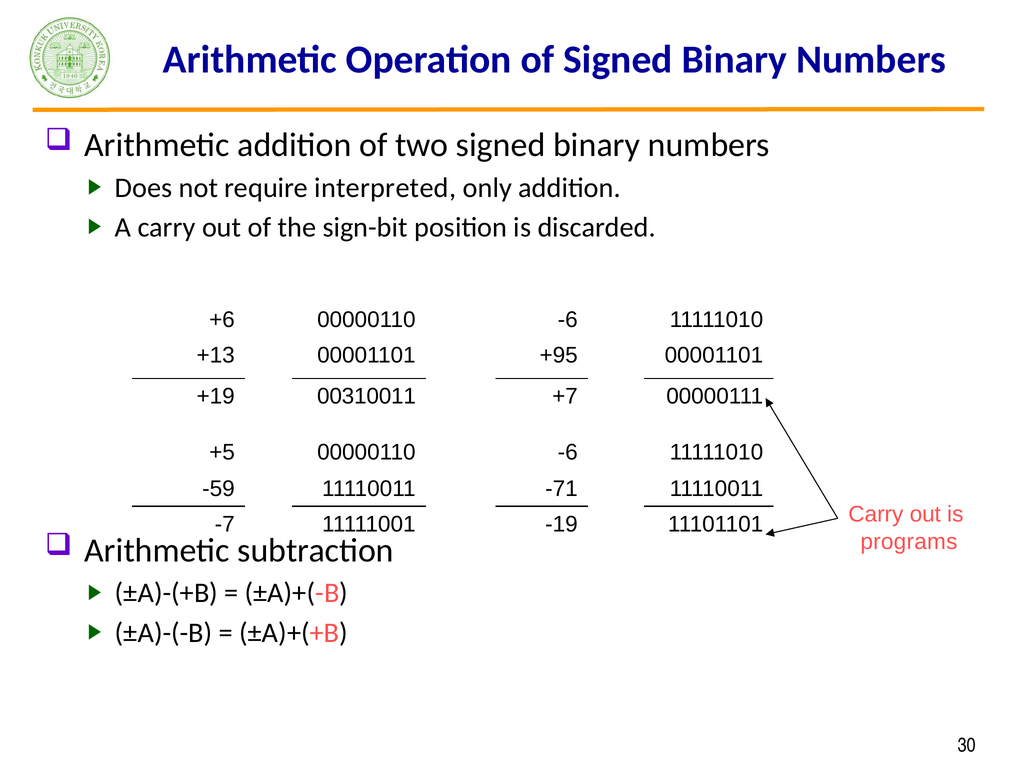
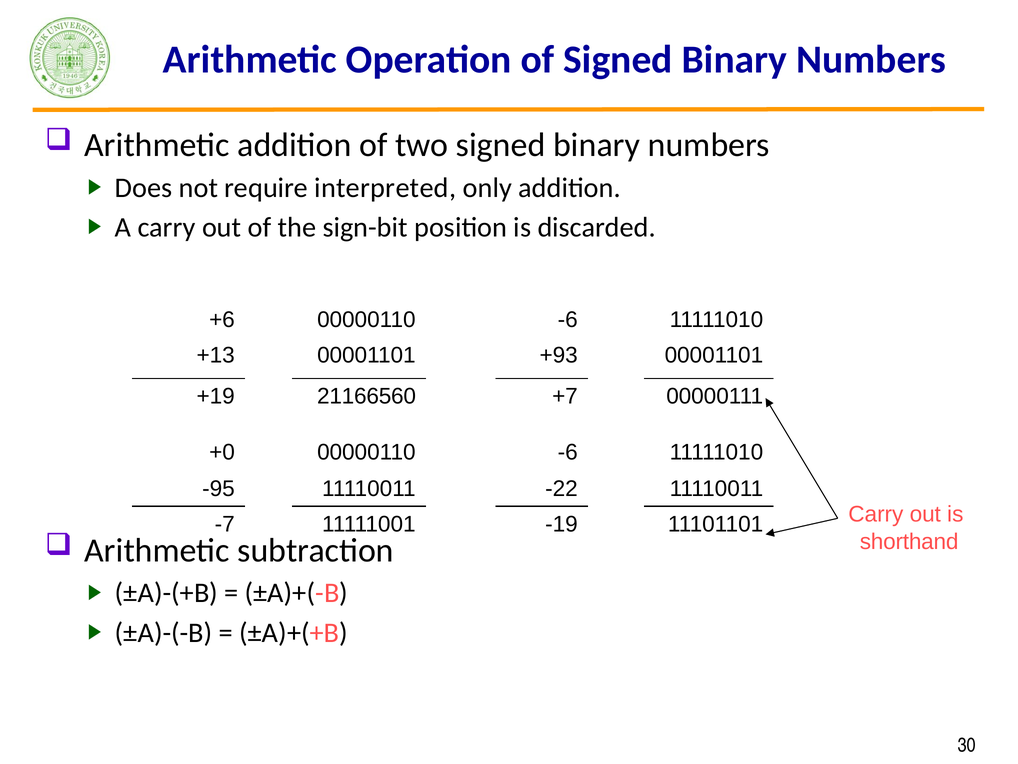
+95: +95 -> +93
00310011: 00310011 -> 21166560
+5: +5 -> +0
-59: -59 -> -95
-71: -71 -> -22
programs: programs -> shorthand
